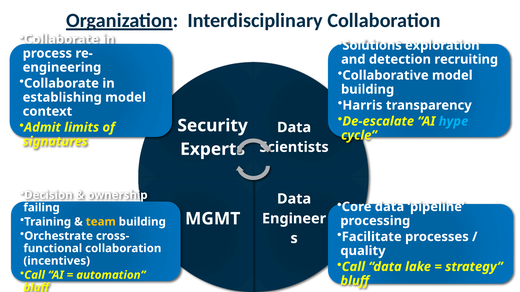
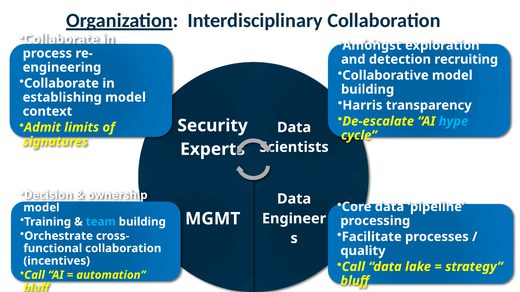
Solutions: Solutions -> Amongst
failing at (42, 208): failing -> model
team colour: yellow -> light blue
